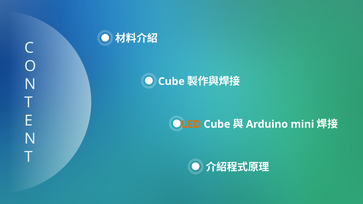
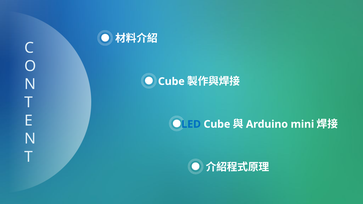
LED colour: orange -> blue
